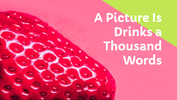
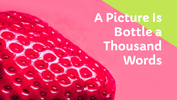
Drinks: Drinks -> Bottle
